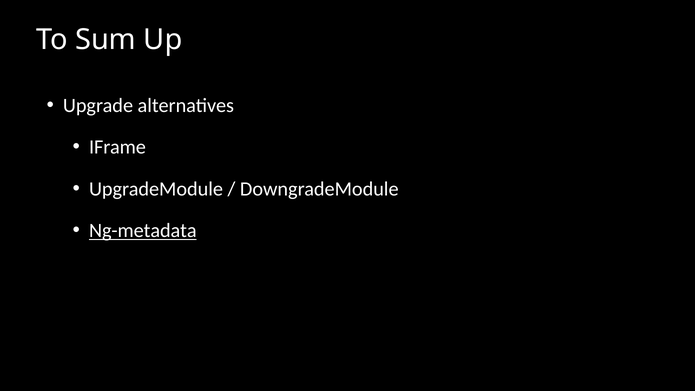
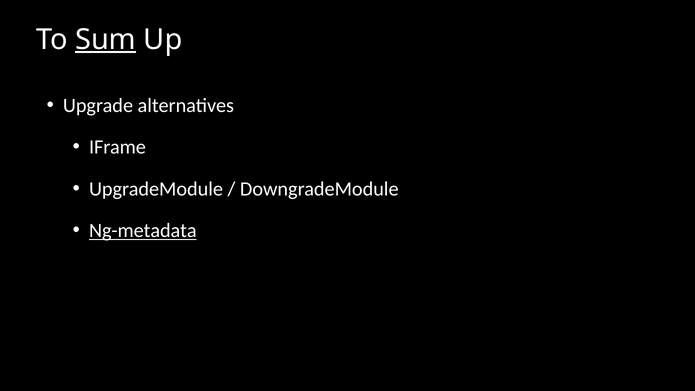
Sum underline: none -> present
